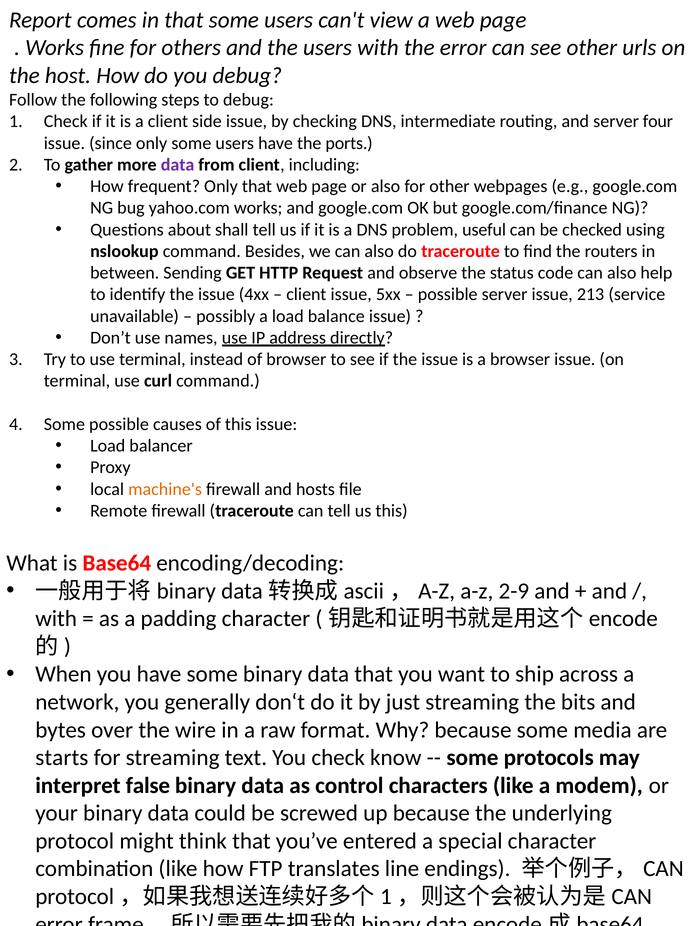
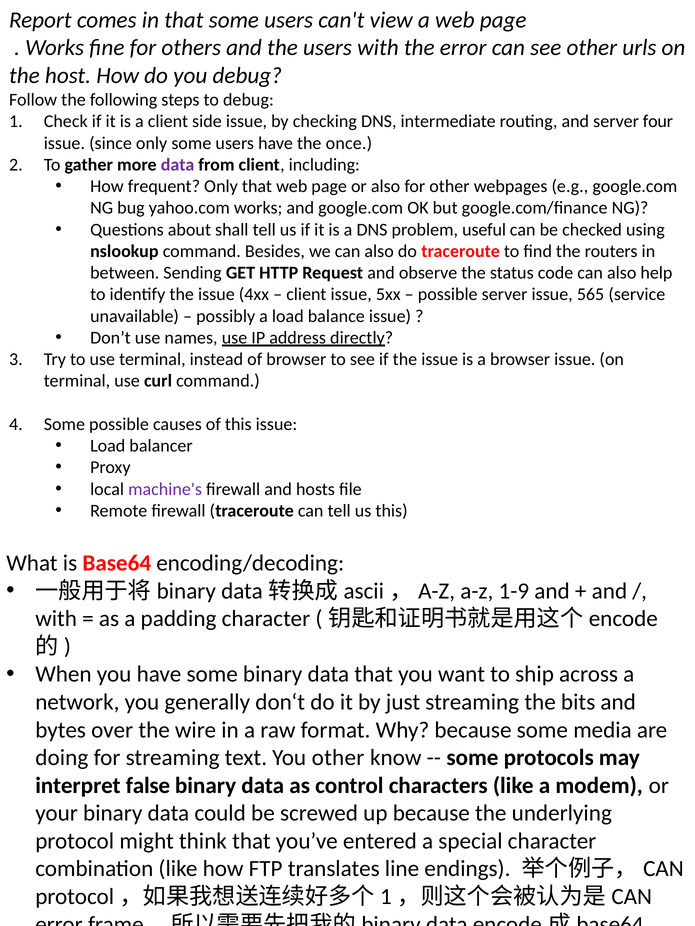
ports: ports -> once
213: 213 -> 565
machine's colour: orange -> purple
2-9: 2-9 -> 1-9
starts: starts -> doing
You check: check -> other
